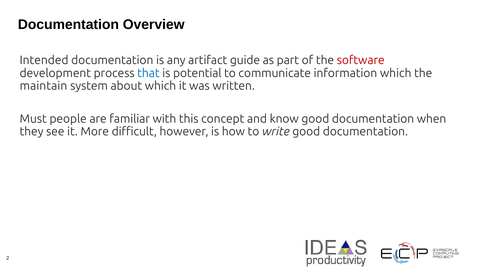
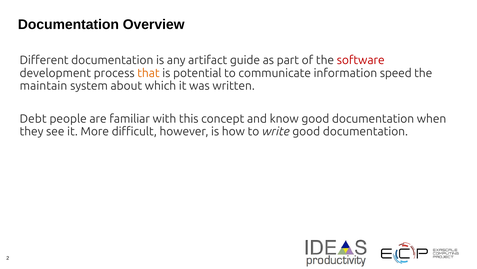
Intended: Intended -> Different
that colour: blue -> orange
information which: which -> speed
Must: Must -> Debt
